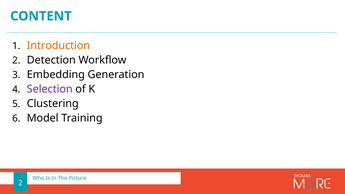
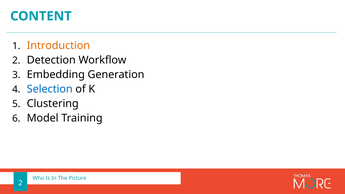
Selection colour: purple -> blue
